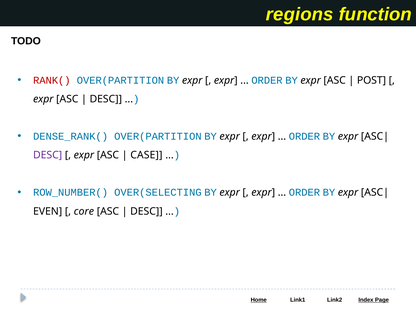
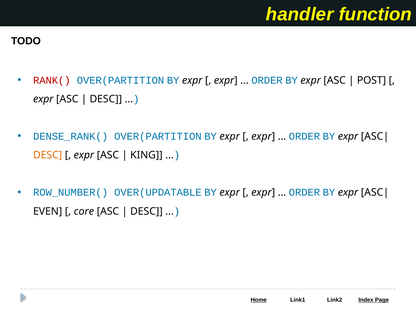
regions: regions -> handler
DESC at (48, 155) colour: purple -> orange
CASE: CASE -> KING
OVER(SELECTING: OVER(SELECTING -> OVER(UPDATABLE
